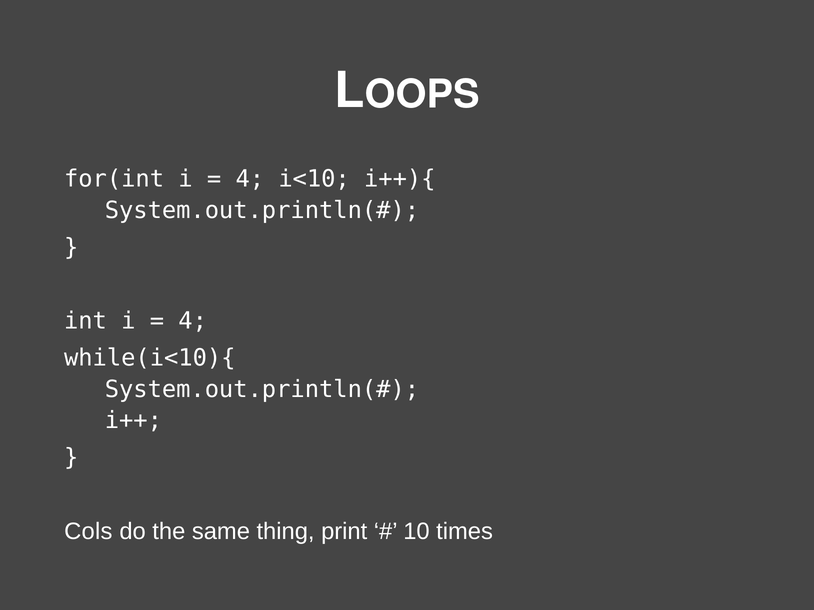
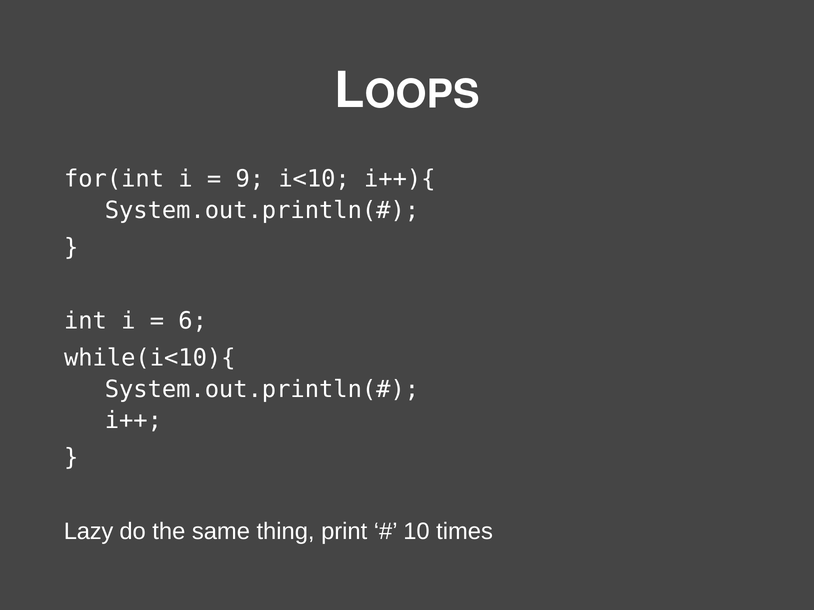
4 at (250, 179): 4 -> 9
4 at (193, 321): 4 -> 6
Cols: Cols -> Lazy
